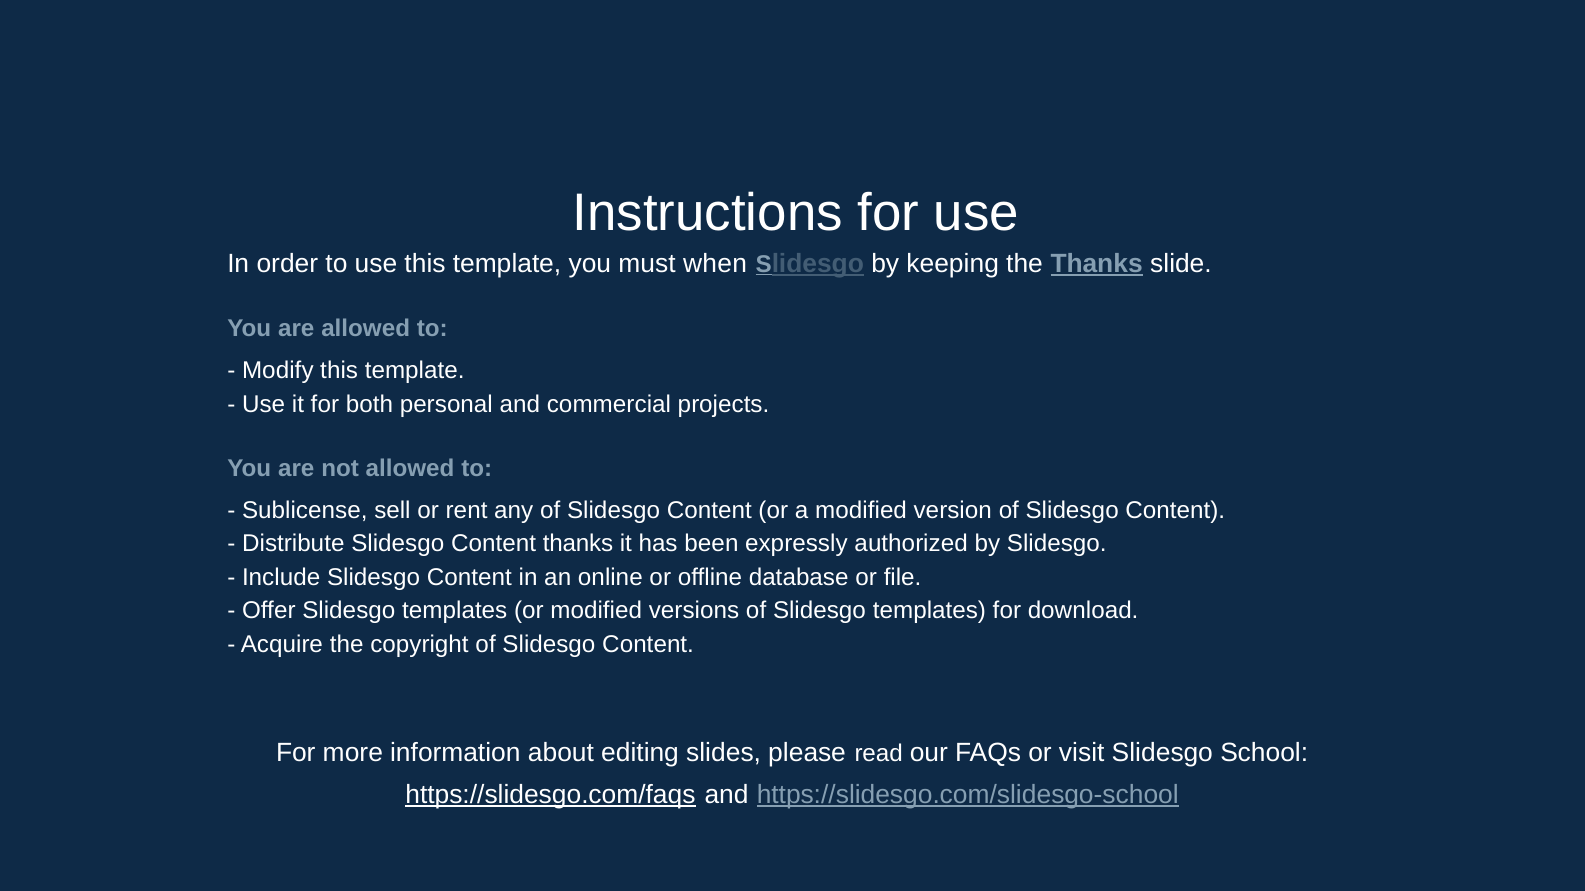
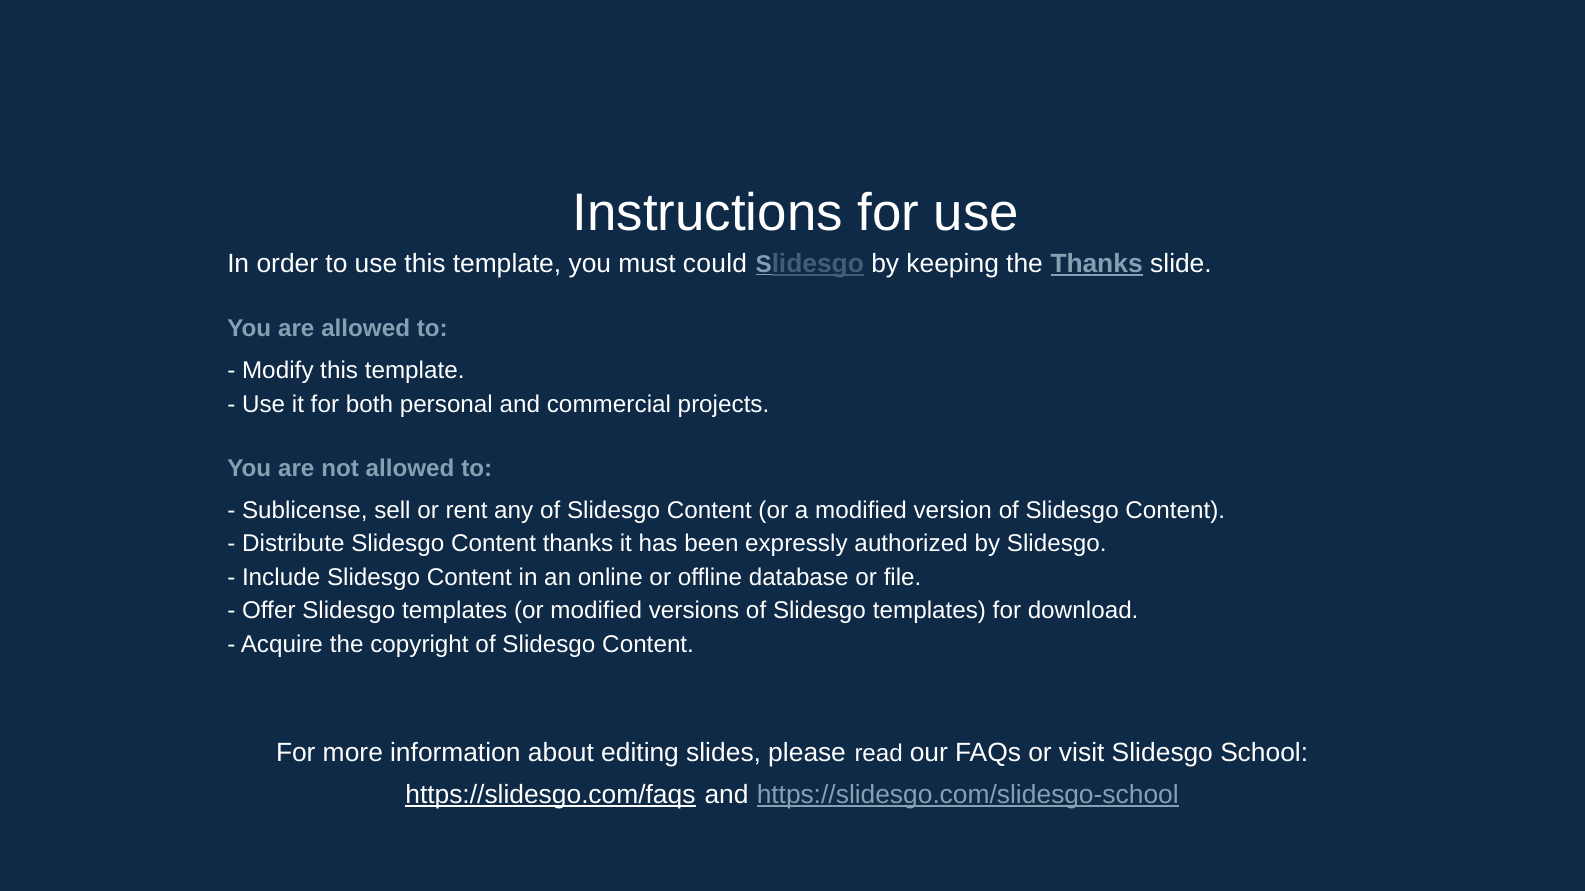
when: when -> could
